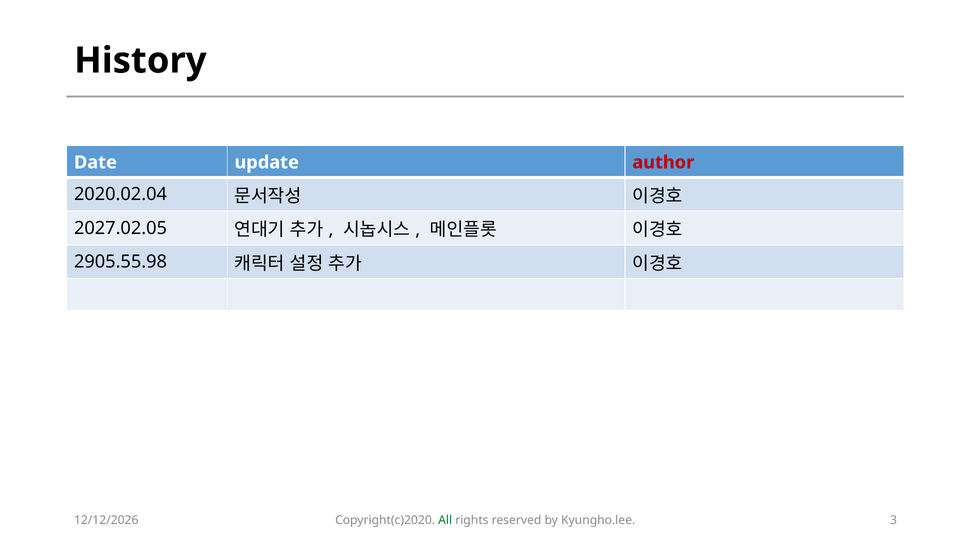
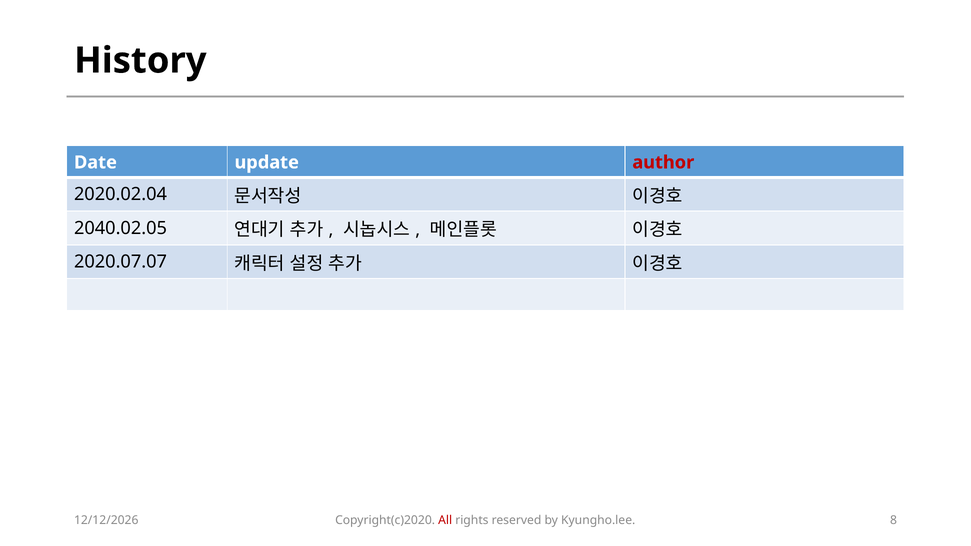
2027.02.05: 2027.02.05 -> 2040.02.05
2905.55.98: 2905.55.98 -> 2020.07.07
All colour: green -> red
3: 3 -> 8
